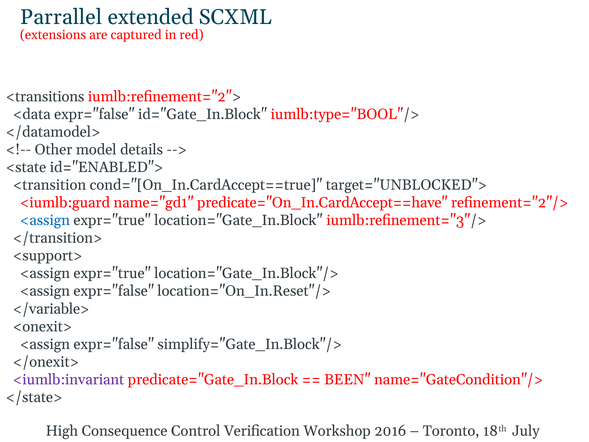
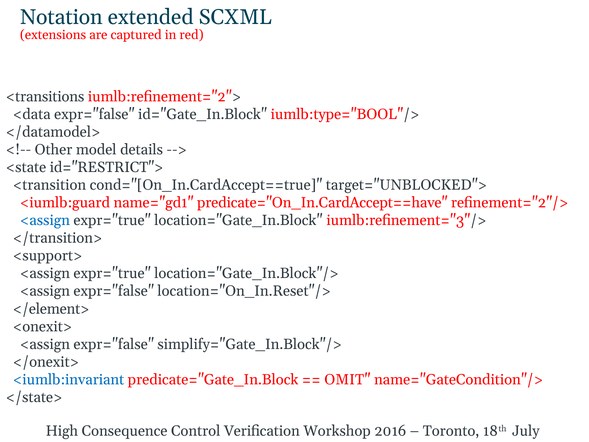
Parrallel: Parrallel -> Notation
id="ENABLED">: id="ENABLED"> -> id="RESTRICT">
</variable>: </variable> -> </element>
<iumlb:invariant colour: purple -> blue
BEEN: BEEN -> OMIT
